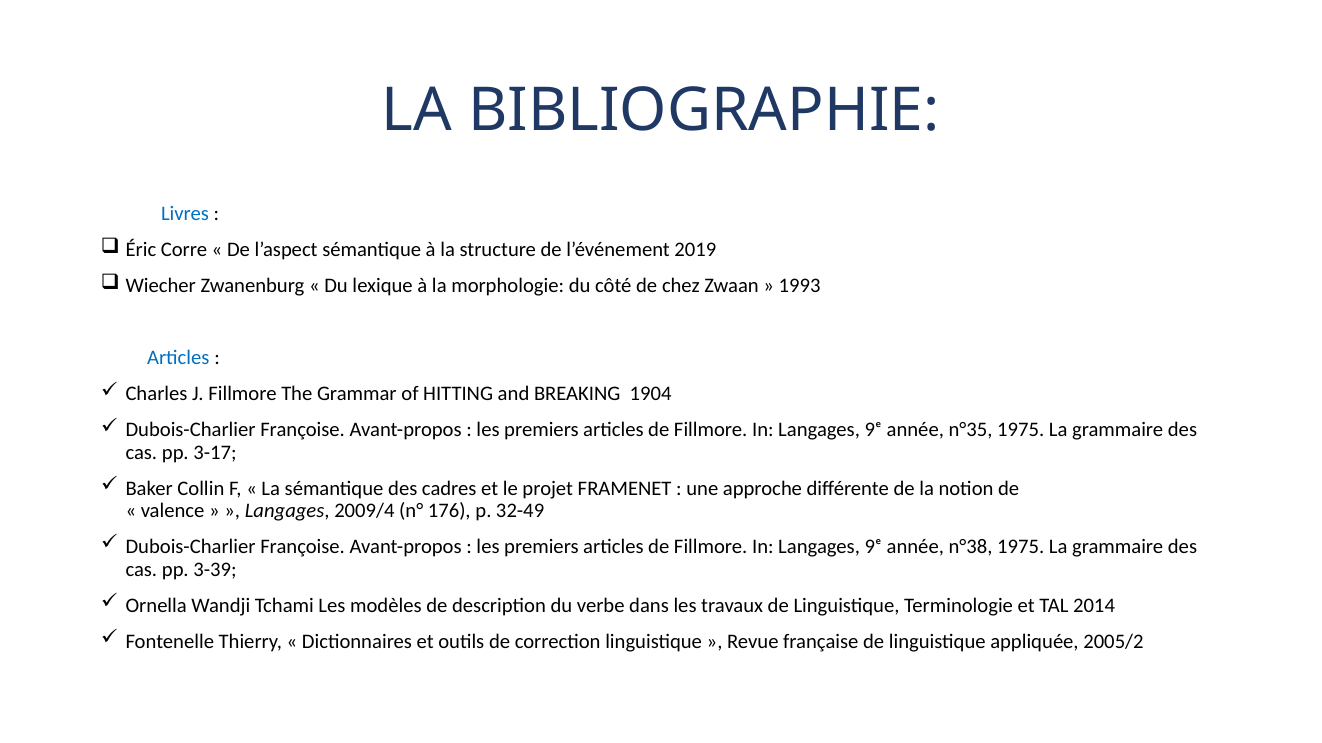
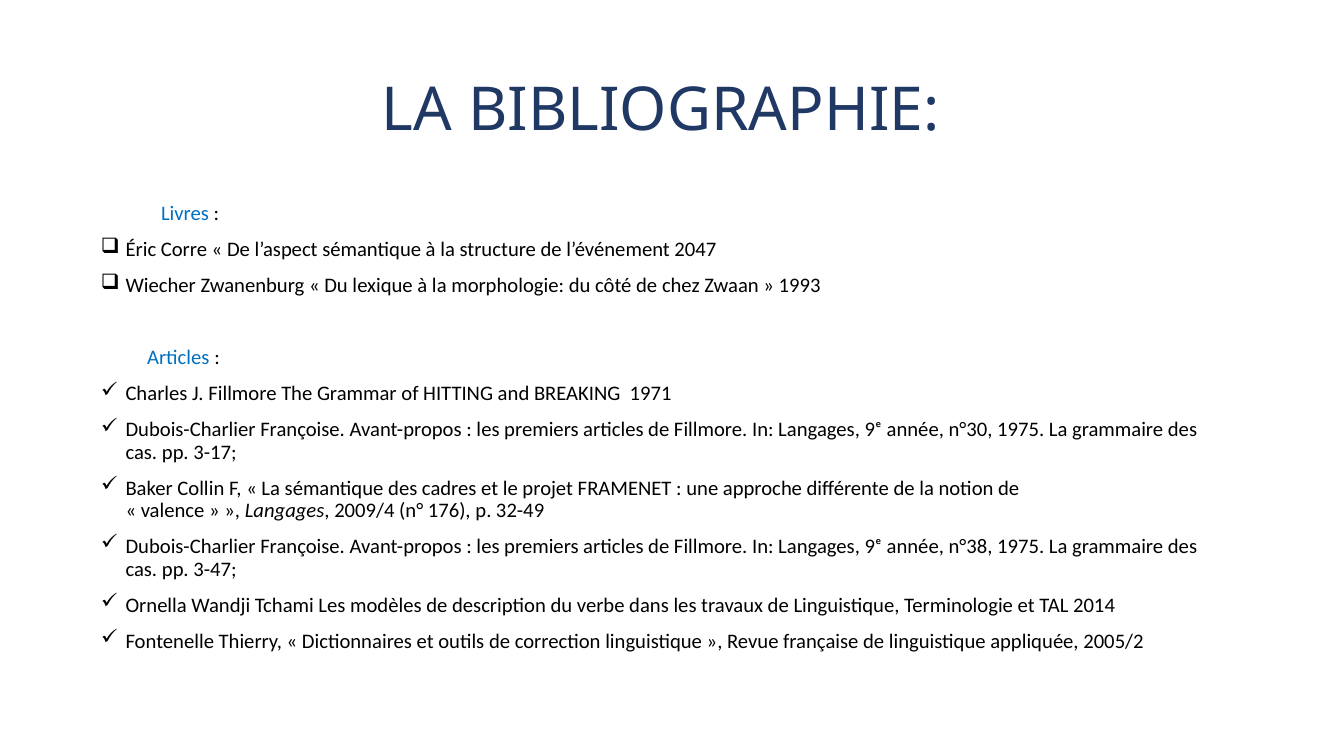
2019: 2019 -> 2047
1904: 1904 -> 1971
n°35: n°35 -> n°30
3-39: 3-39 -> 3-47
